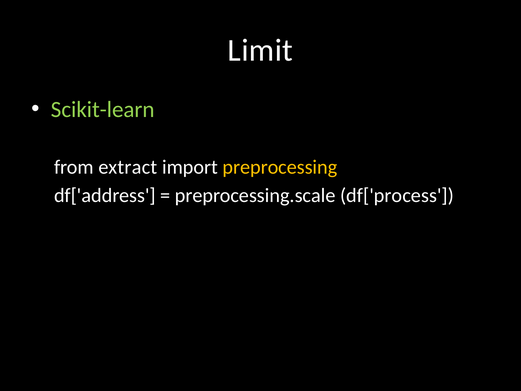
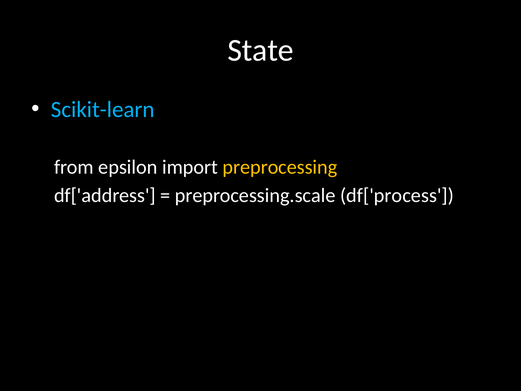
Limit: Limit -> State
Scikit-learn colour: light green -> light blue
extract: extract -> epsilon
